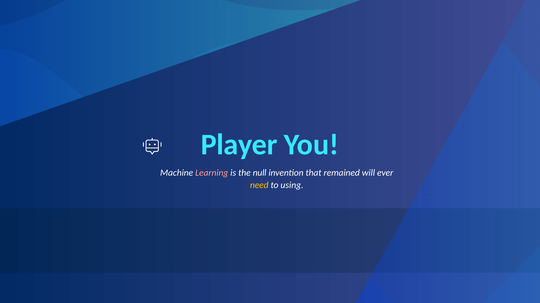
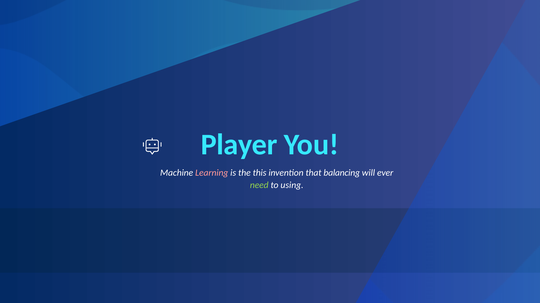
null: null -> this
remained: remained -> balancing
need colour: yellow -> light green
